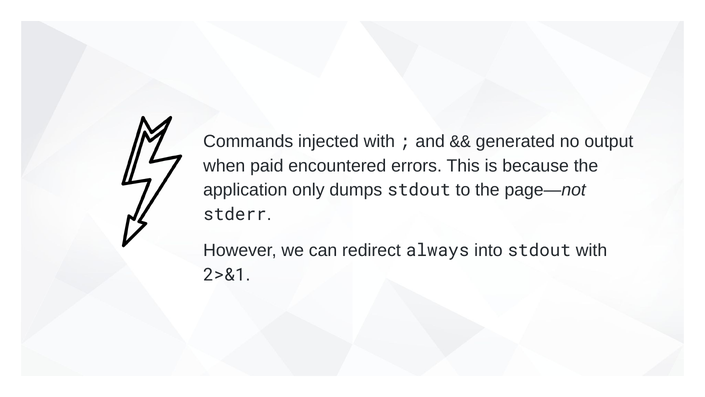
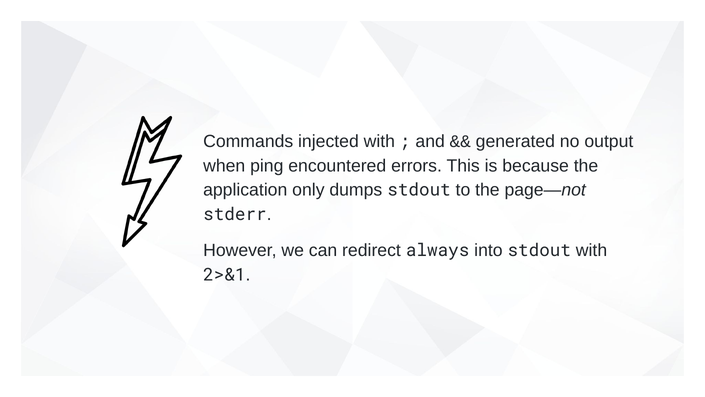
paid: paid -> ping
